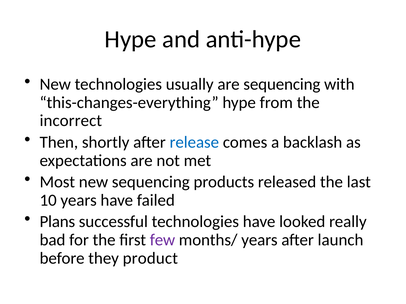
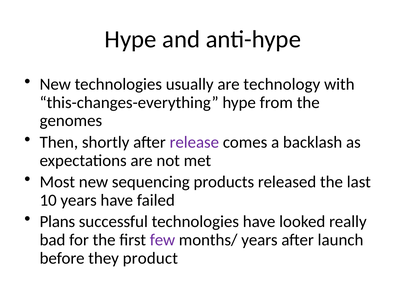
are sequencing: sequencing -> technology
incorrect: incorrect -> genomes
release colour: blue -> purple
